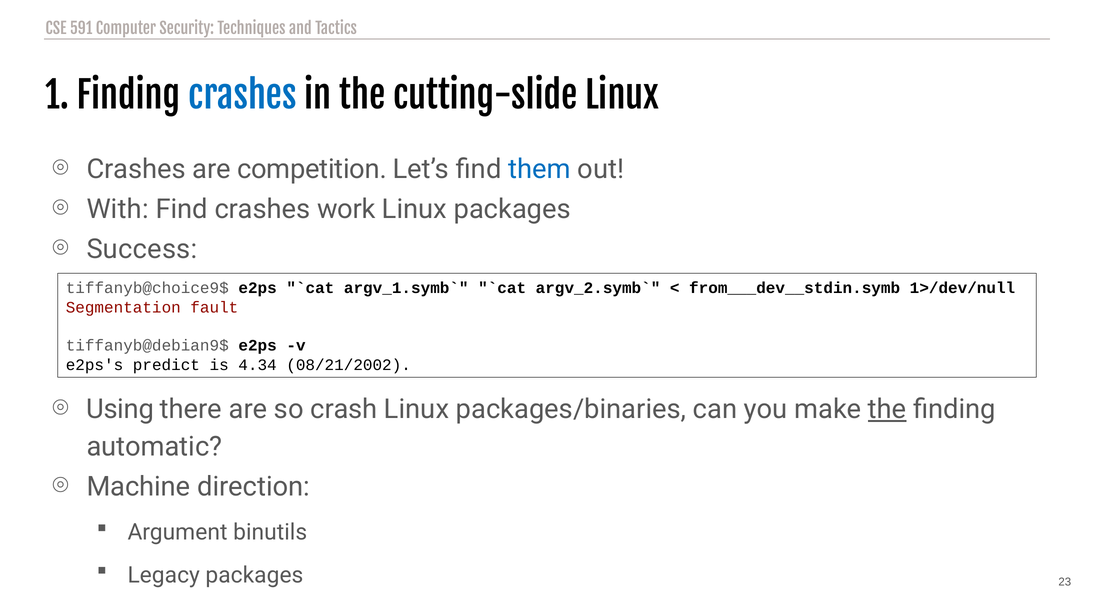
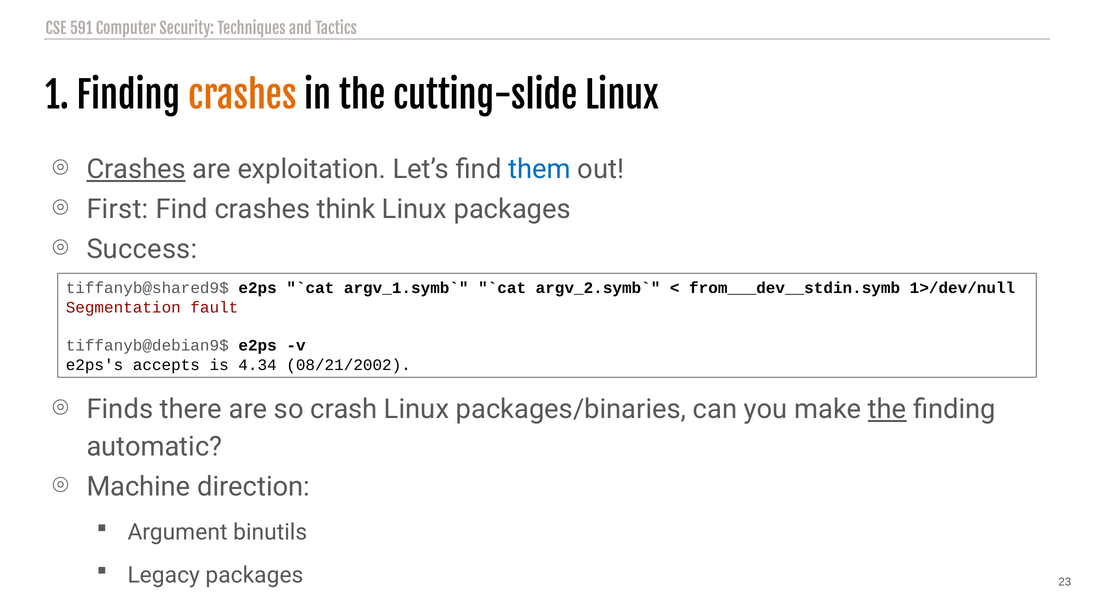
crashes at (242, 97) colour: blue -> orange
Crashes at (136, 169) underline: none -> present
competition: competition -> exploitation
With: With -> First
work: work -> think
tiffanyb@choice9$: tiffanyb@choice9$ -> tiffanyb@shared9$
predict: predict -> accepts
Using: Using -> Finds
